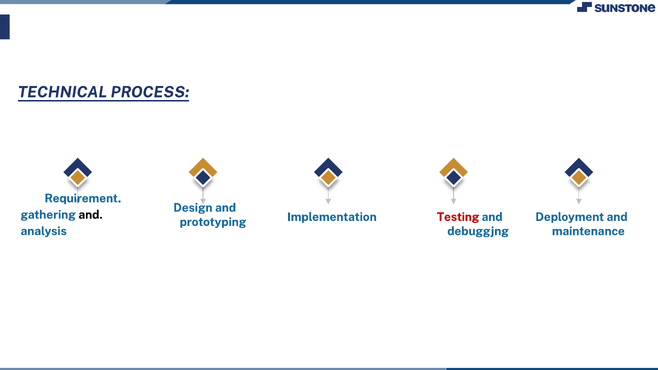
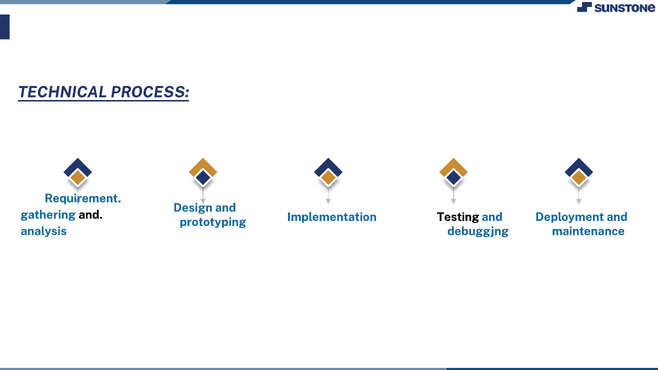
Testing colour: red -> black
